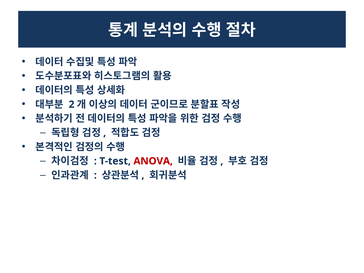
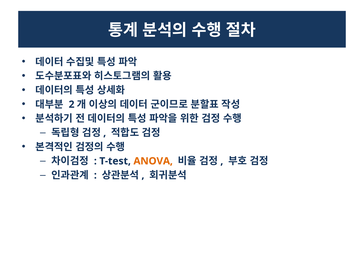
ANOVA colour: red -> orange
